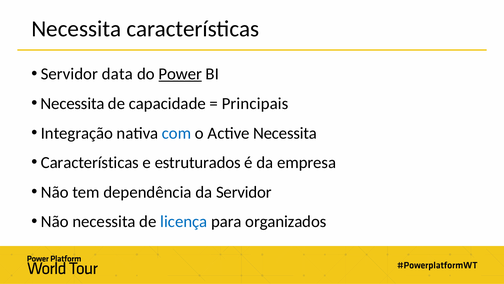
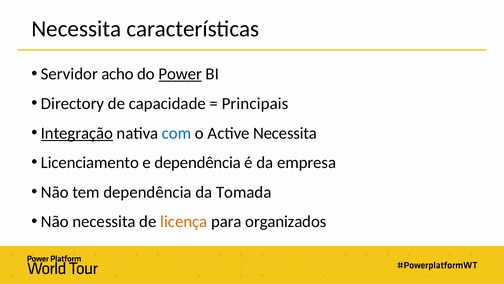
data: data -> acho
Necessita at (73, 103): Necessita -> Directory
Integração underline: none -> present
Características at (90, 162): Características -> Licenciamento
e estruturados: estruturados -> dependência
da Servidor: Servidor -> Tomada
licença colour: blue -> orange
